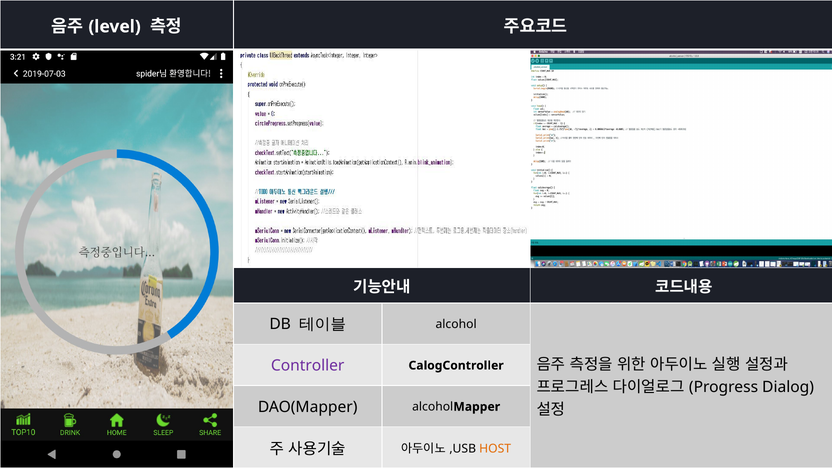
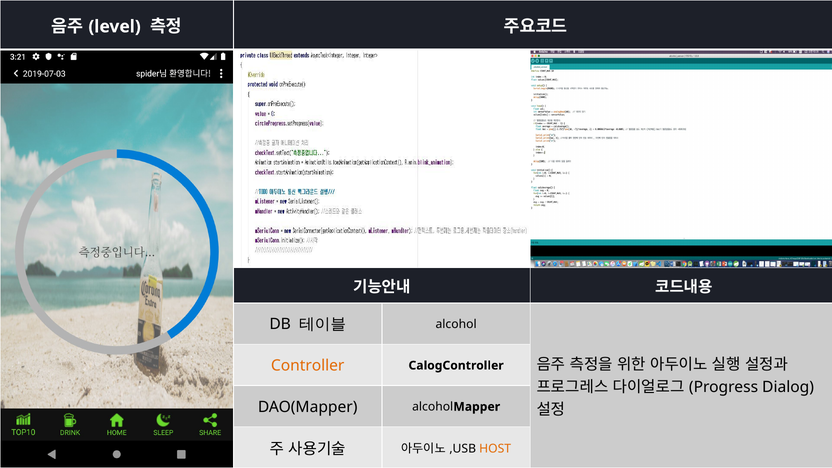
Controller colour: purple -> orange
